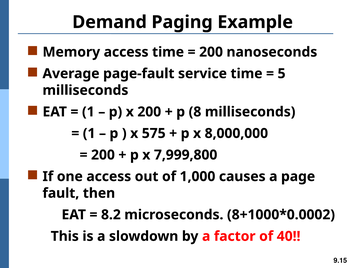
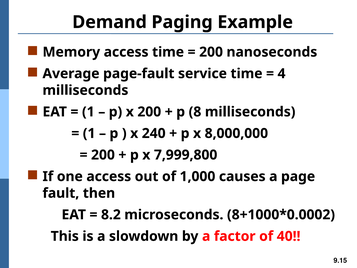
5: 5 -> 4
575: 575 -> 240
